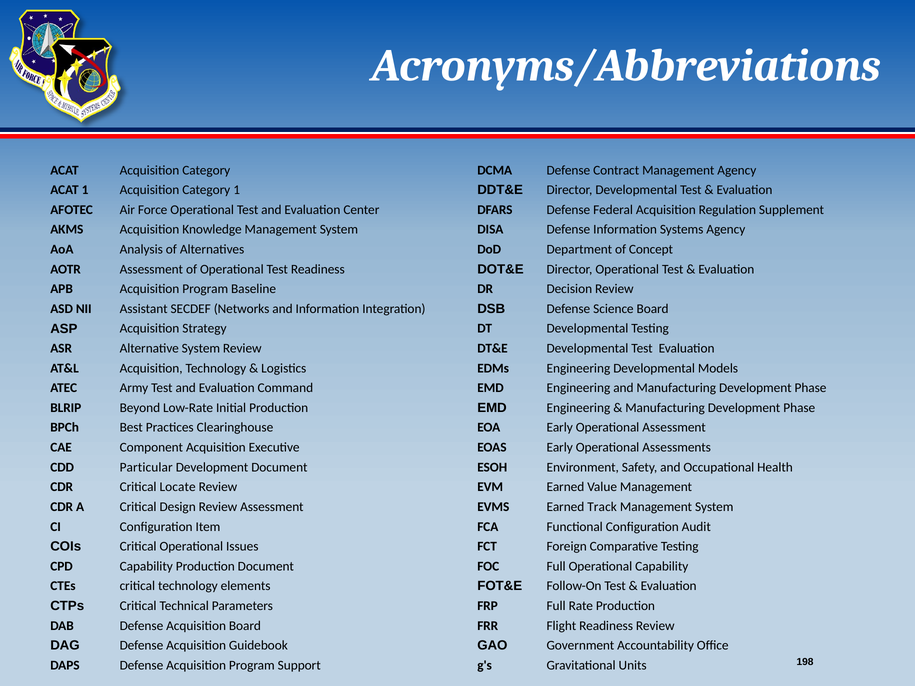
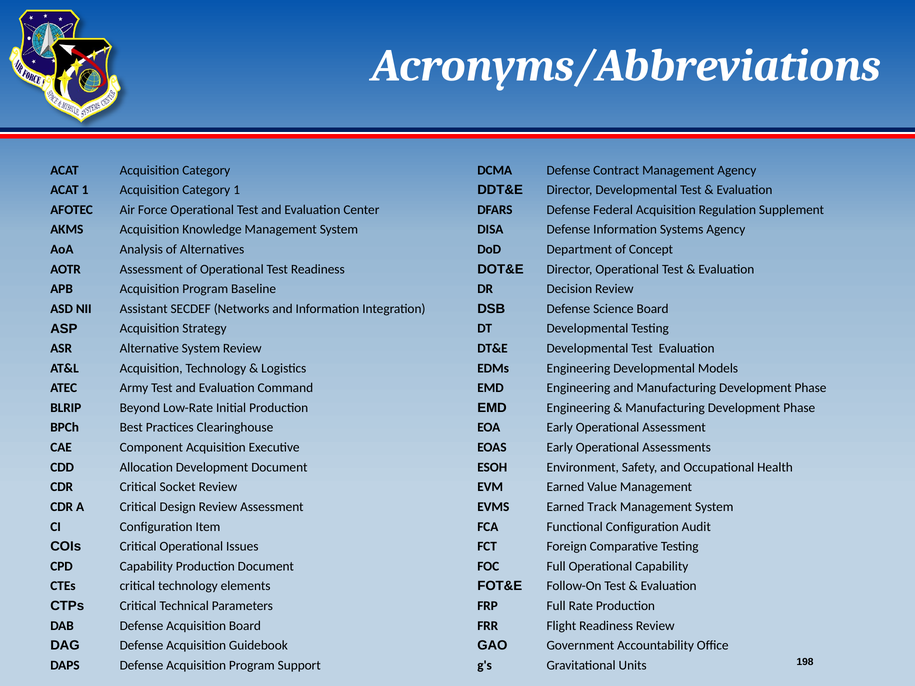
Particular: Particular -> Allocation
Locate: Locate -> Socket
